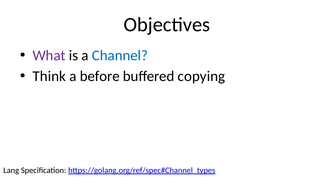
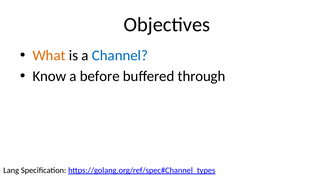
What colour: purple -> orange
Think: Think -> Know
copying: copying -> through
